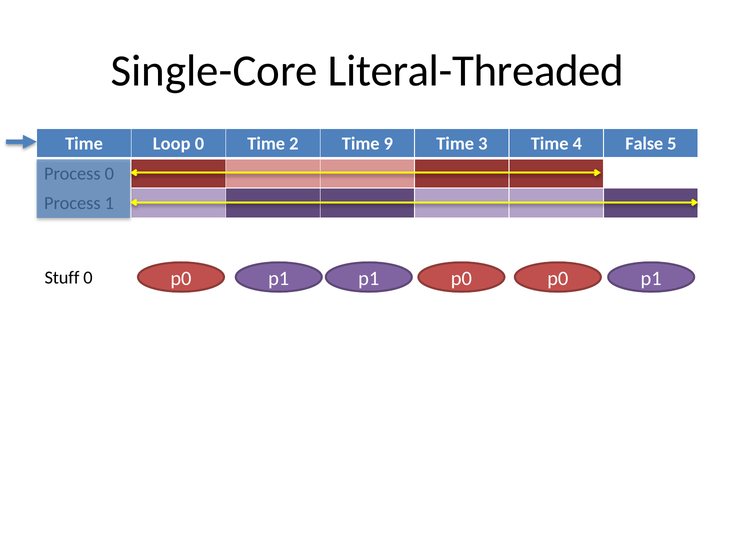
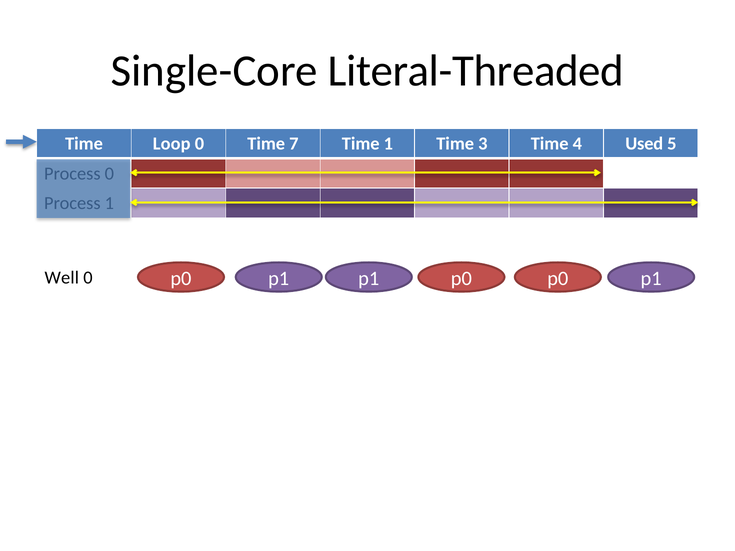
2: 2 -> 7
Time 9: 9 -> 1
False: False -> Used
Stuff: Stuff -> Well
